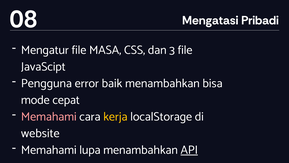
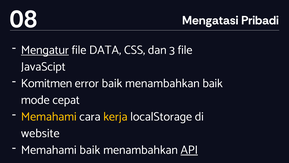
Mengatur underline: none -> present
MASA: MASA -> DATA
Pengguna: Pengguna -> Komitmen
menambahkan bisa: bisa -> baik
Memahami at (49, 116) colour: pink -> yellow
Memahami lupa: lupa -> baik
